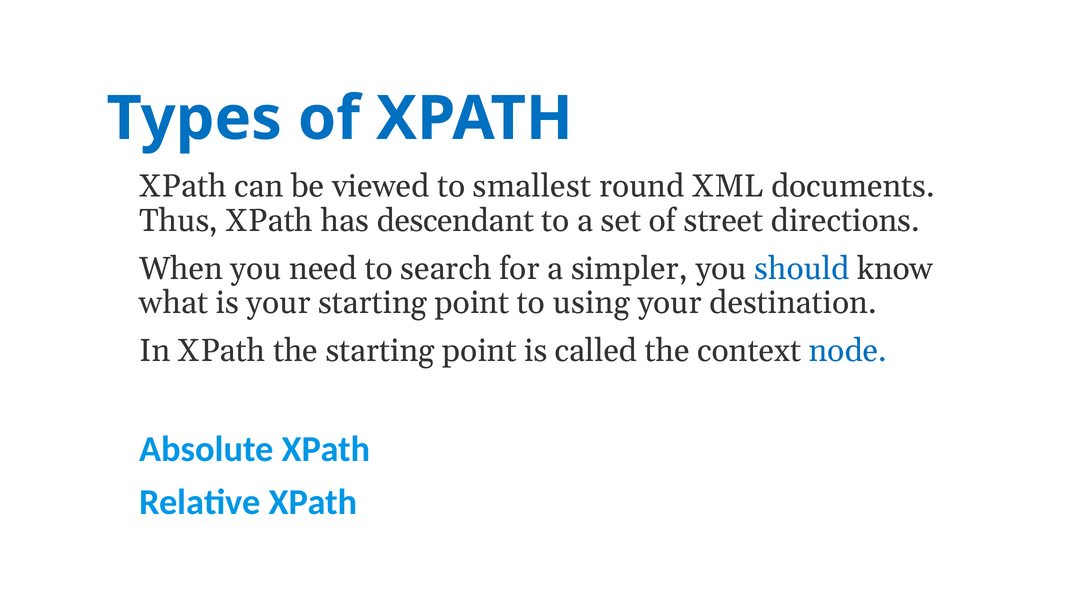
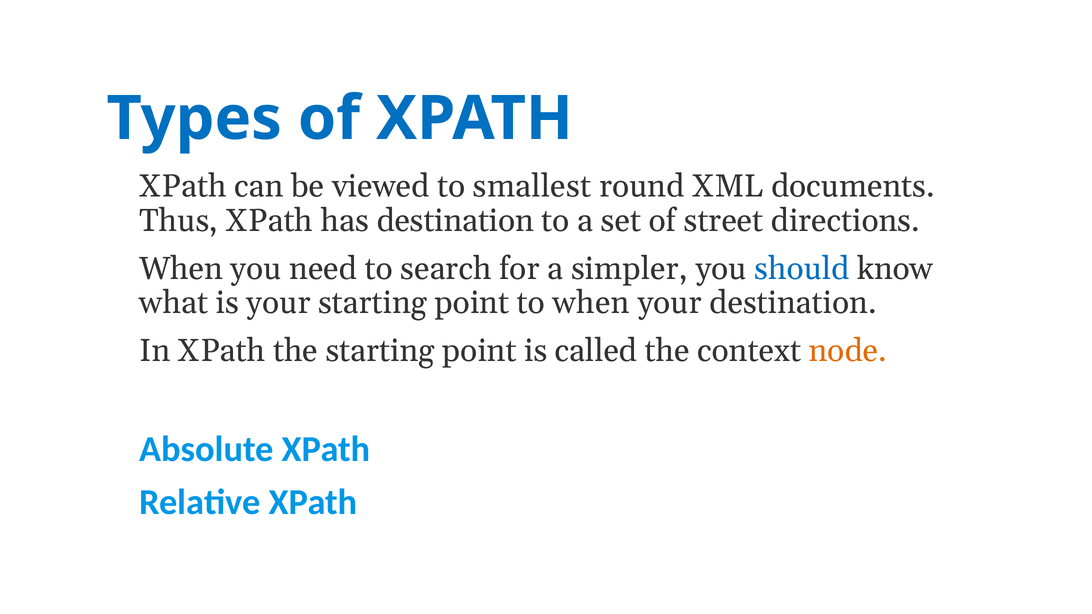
has descendant: descendant -> destination
to using: using -> when
node colour: blue -> orange
